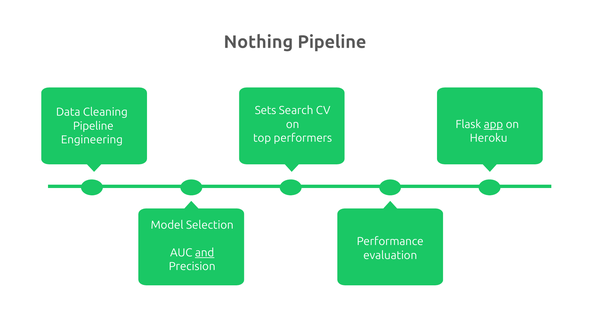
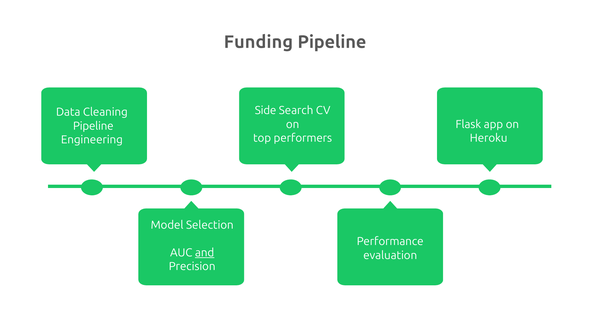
Nothing: Nothing -> Funding
Sets: Sets -> Side
app underline: present -> none
